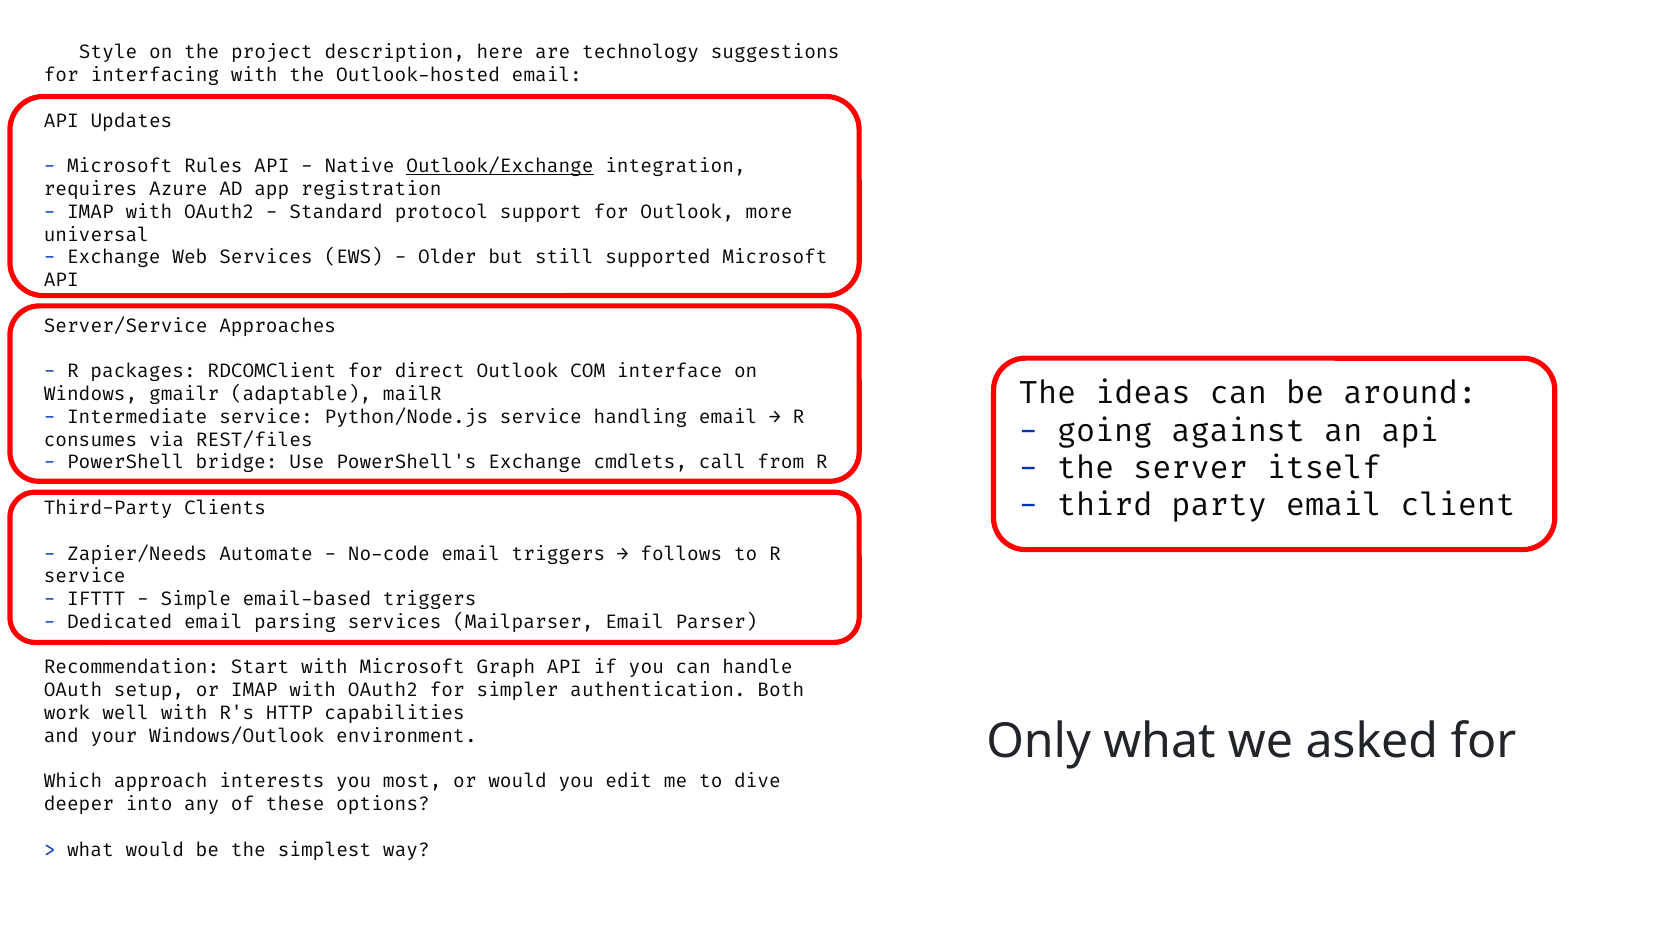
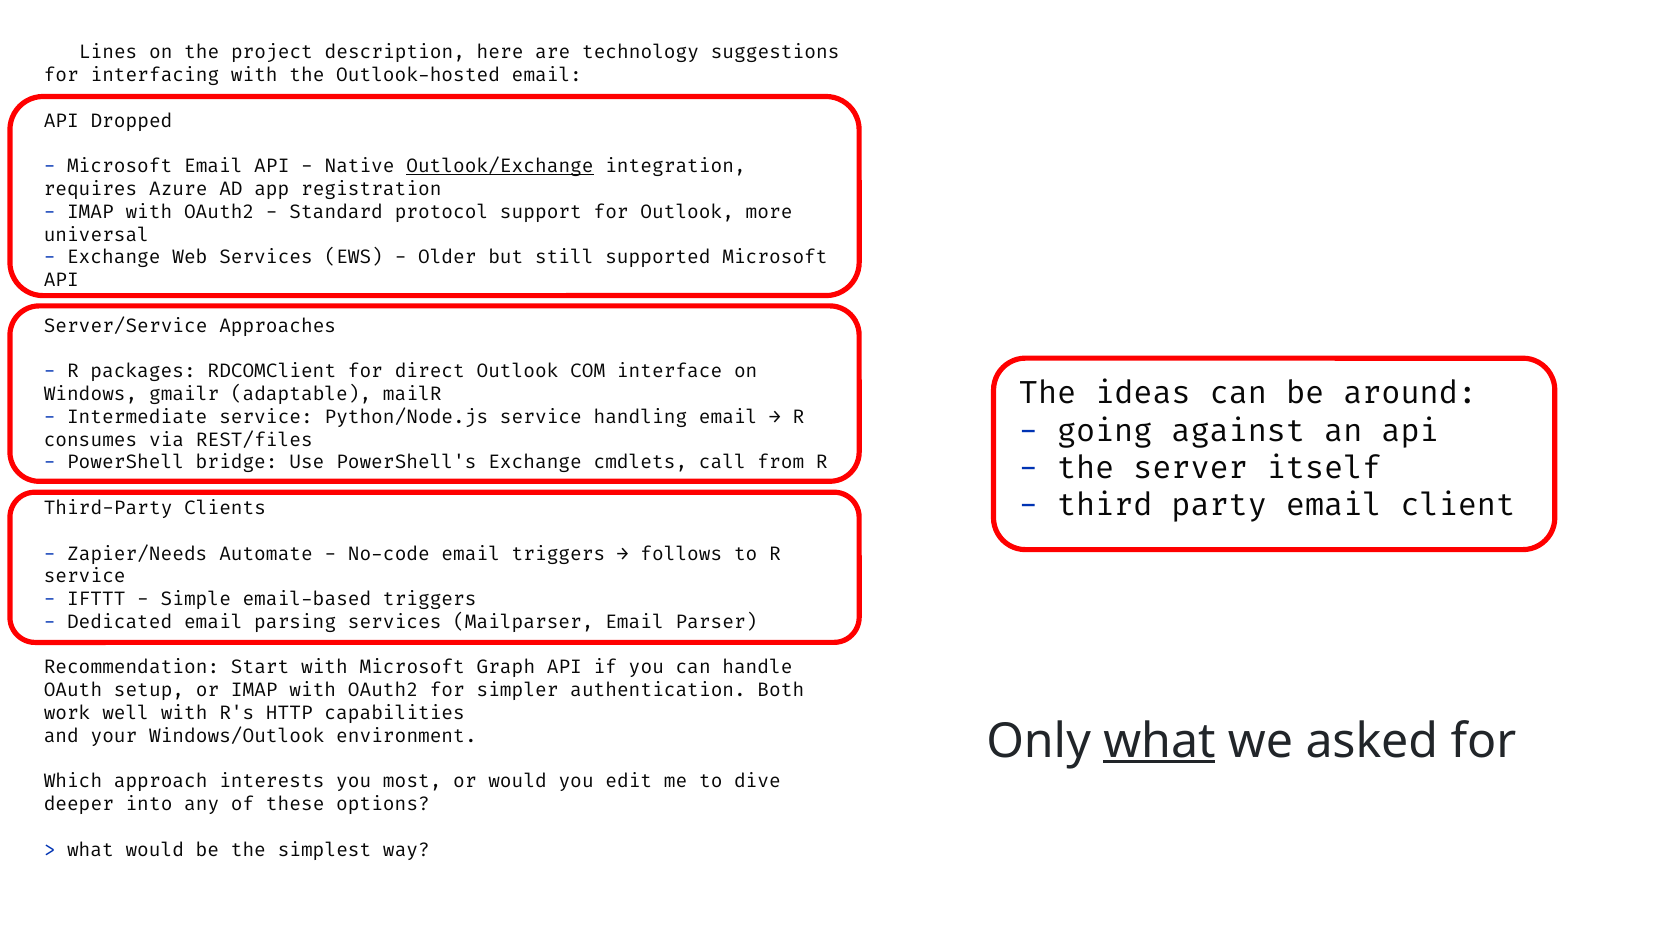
Style: Style -> Lines
Updates: Updates -> Dropped
Microsoft Rules: Rules -> Email
what at (1159, 741) underline: none -> present
